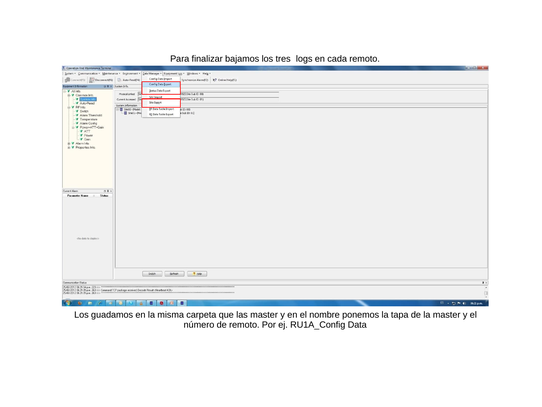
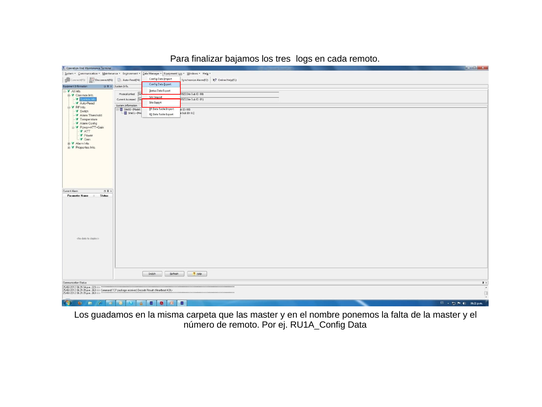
tapa: tapa -> falta
